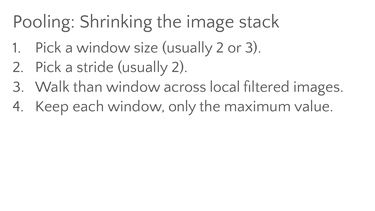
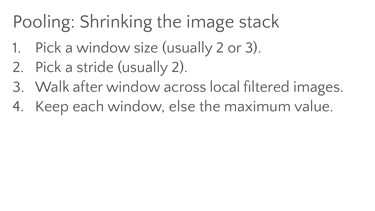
than: than -> after
only: only -> else
